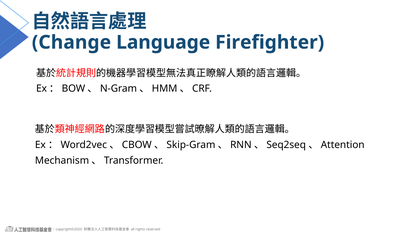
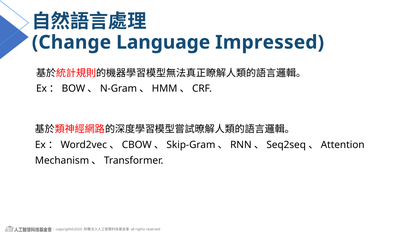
Firefighter: Firefighter -> Impressed
